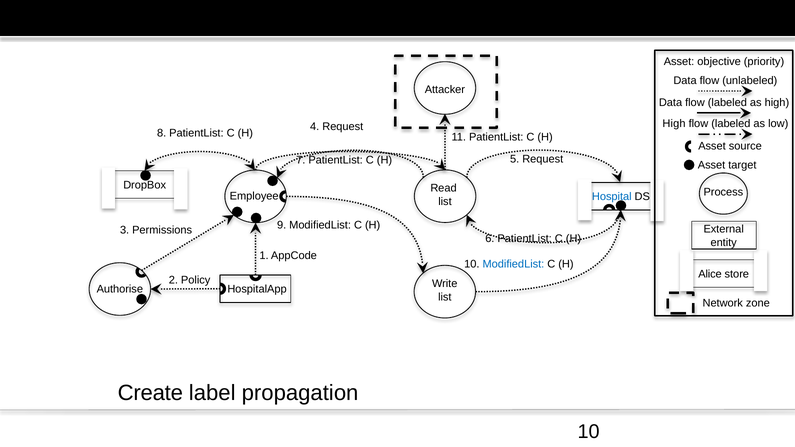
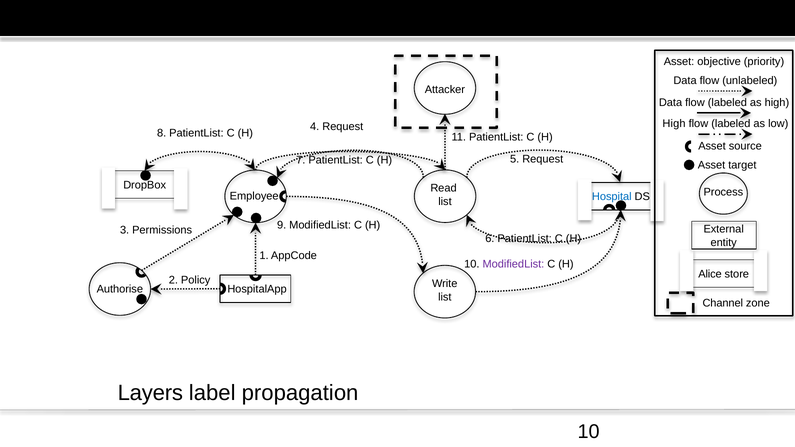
ModifiedList at (513, 264) colour: blue -> purple
Network: Network -> Channel
Create: Create -> Layers
